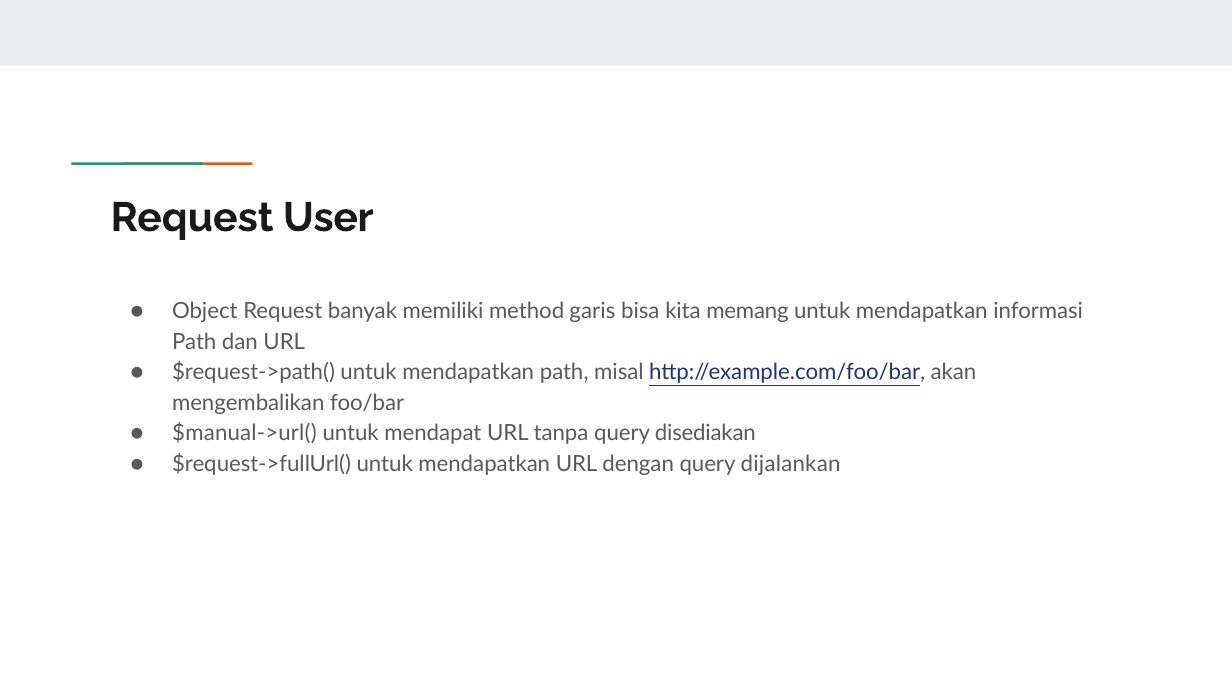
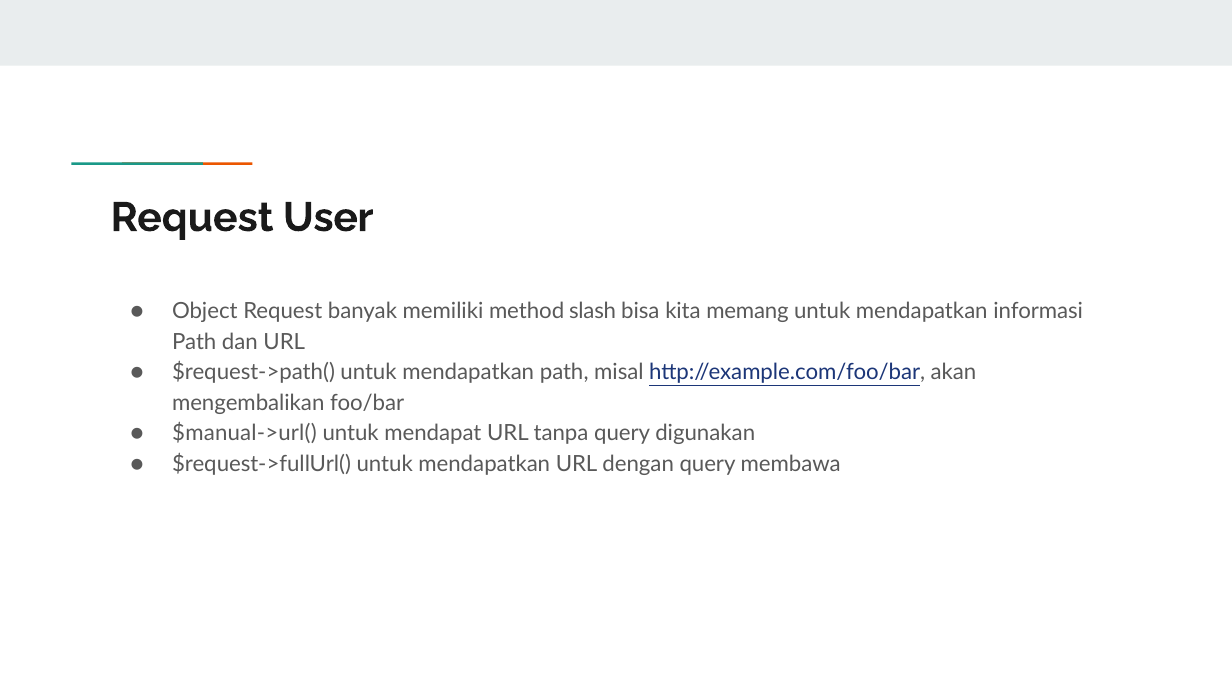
garis: garis -> slash
disediakan: disediakan -> digunakan
dijalankan: dijalankan -> membawa
